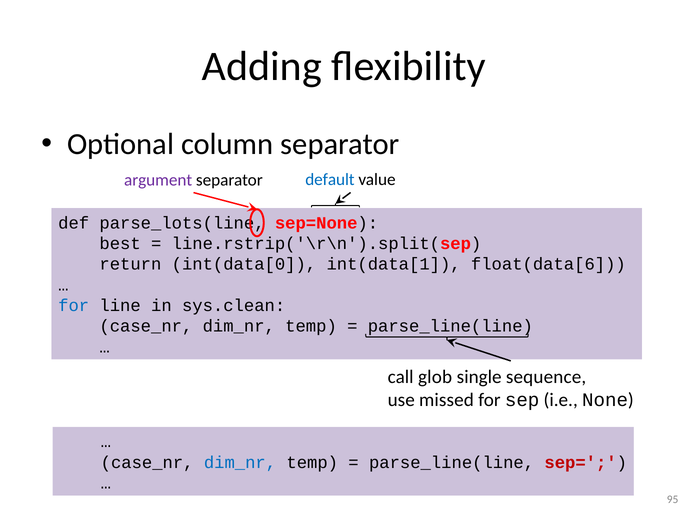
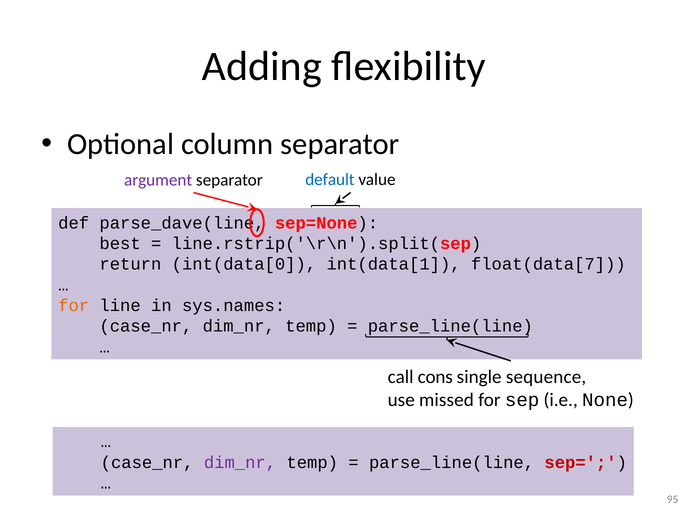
parse_lots(line: parse_lots(line -> parse_dave(line
float(data[6: float(data[6 -> float(data[7
for at (74, 306) colour: blue -> orange
sys.clean: sys.clean -> sys.names
glob: glob -> cons
dim_nr at (240, 462) colour: blue -> purple
